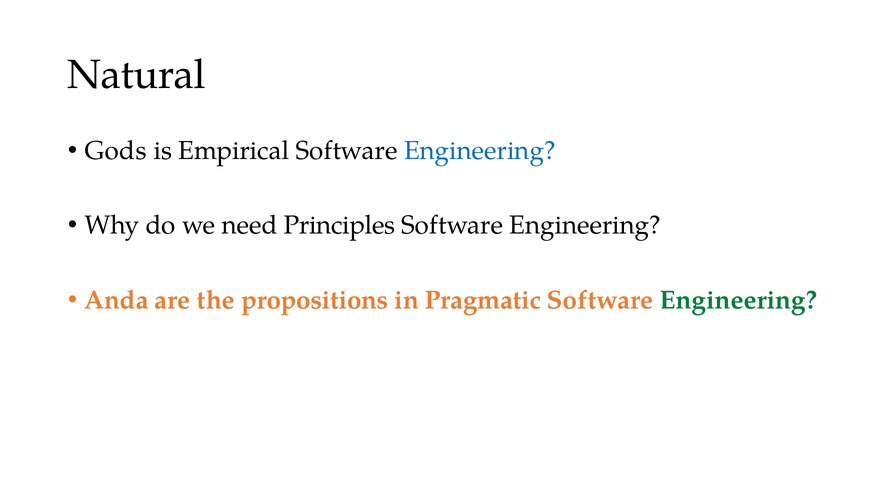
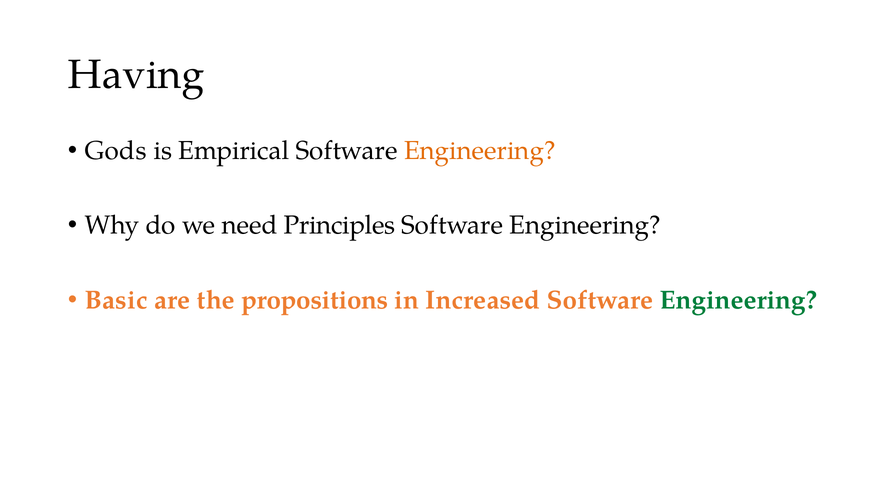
Natural: Natural -> Having
Engineering at (480, 151) colour: blue -> orange
Anda: Anda -> Basic
Pragmatic: Pragmatic -> Increased
